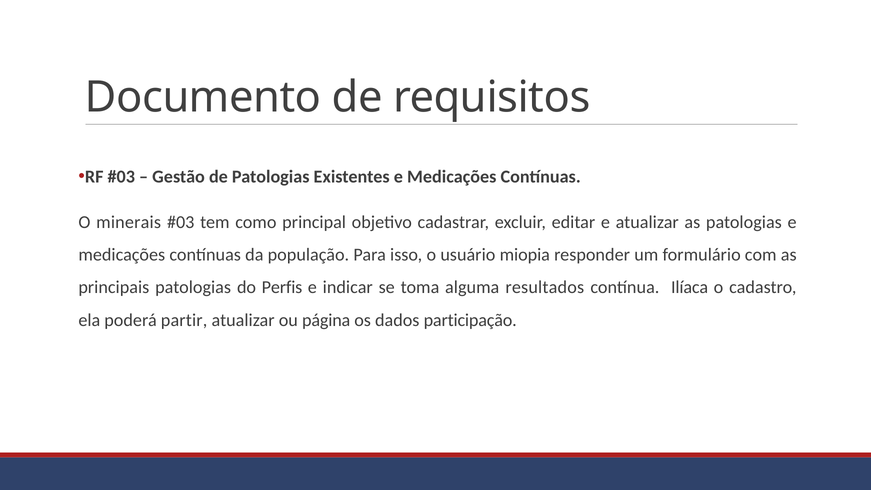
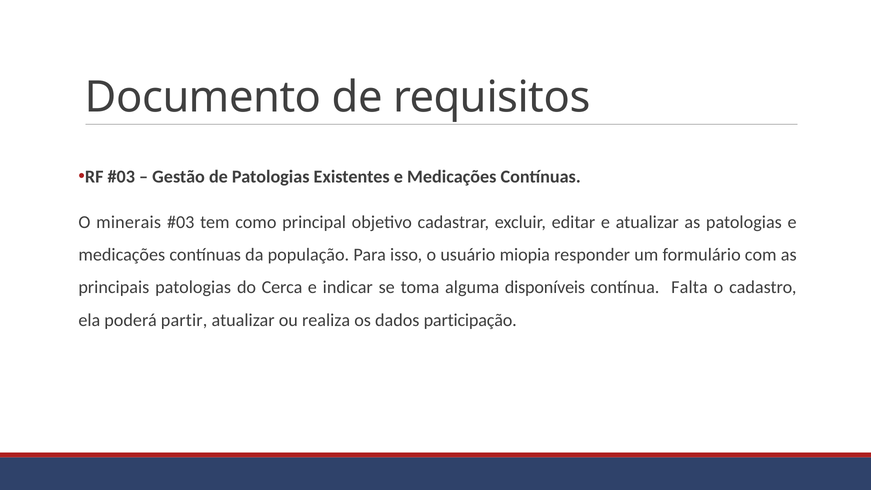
Perfis: Perfis -> Cerca
resultados: resultados -> disponíveis
Ilíaca: Ilíaca -> Falta
página: página -> realiza
